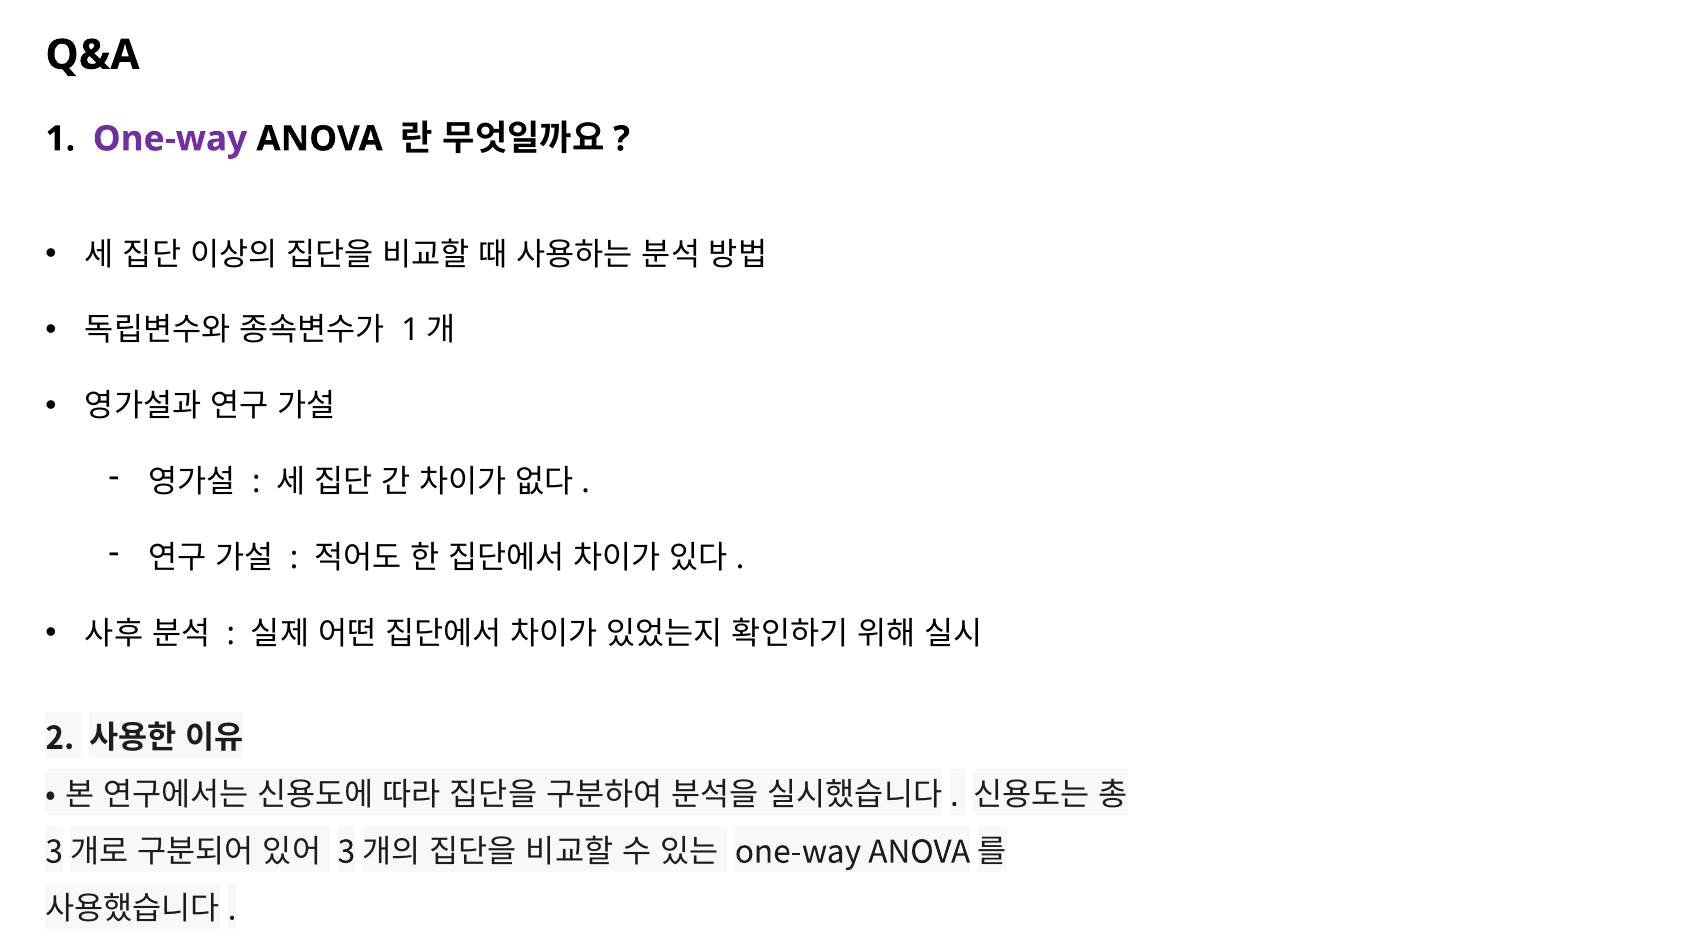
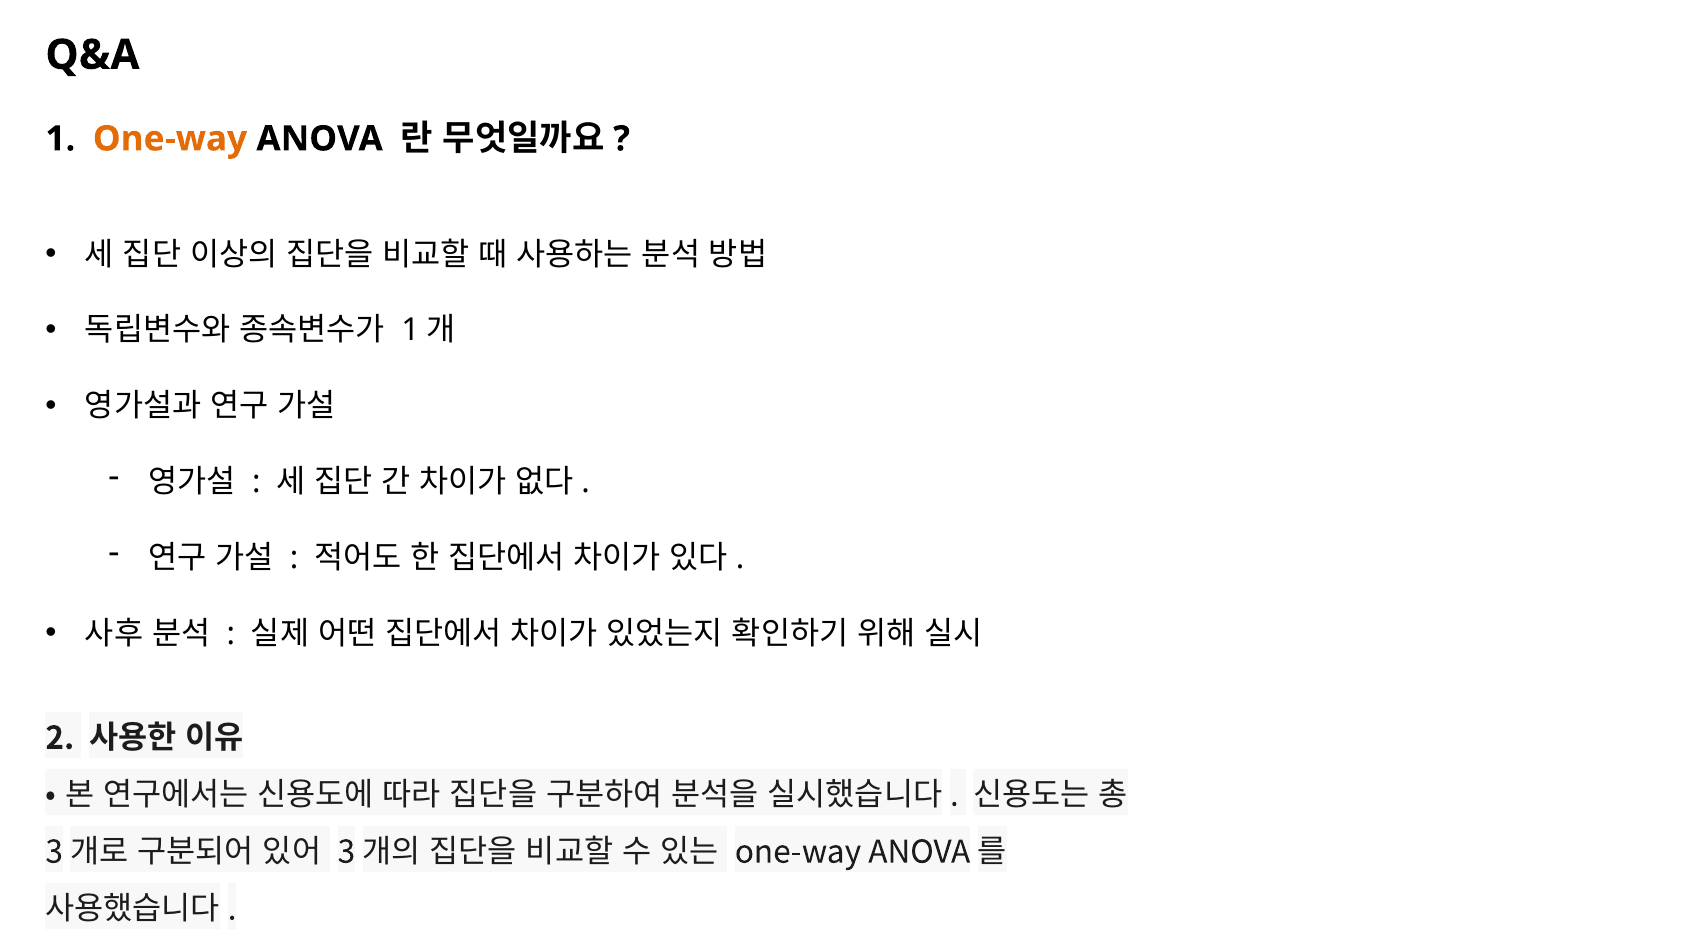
One-way at (170, 139) colour: purple -> orange
